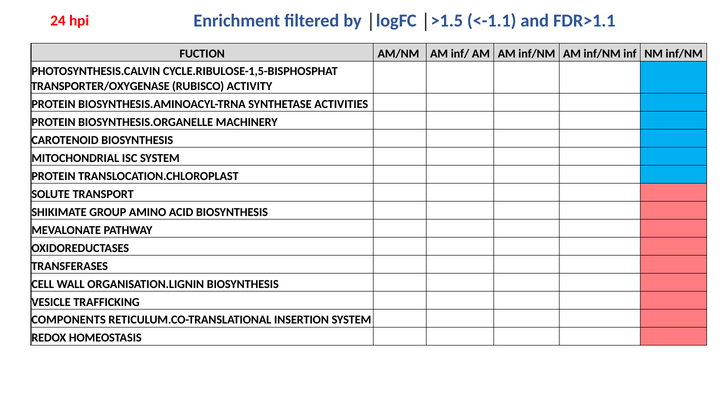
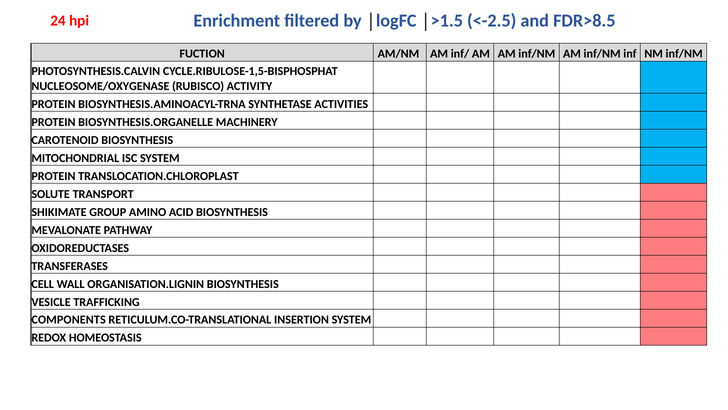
<-1.1: <-1.1 -> <-2.5
FDR>1.1: FDR>1.1 -> FDR>8.5
TRANSPORTER/OXYGENASE: TRANSPORTER/OXYGENASE -> NUCLEOSOME/OXYGENASE
